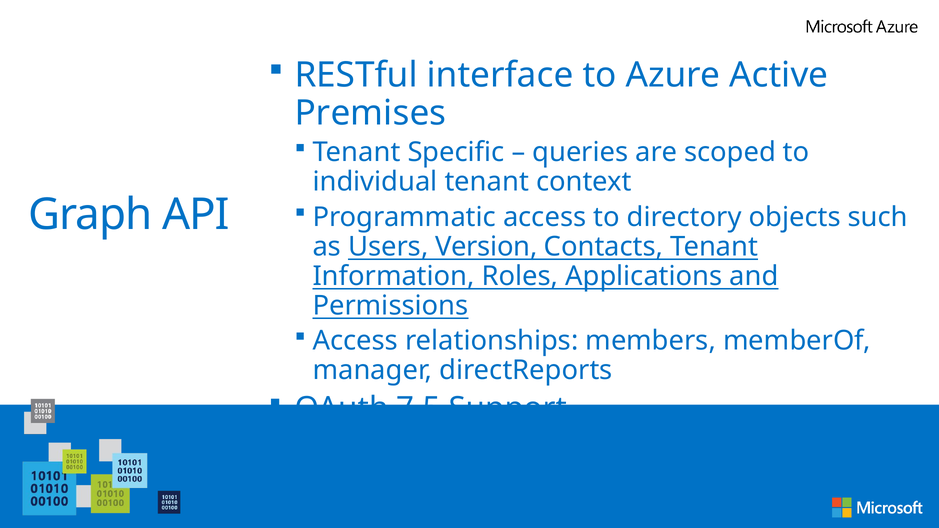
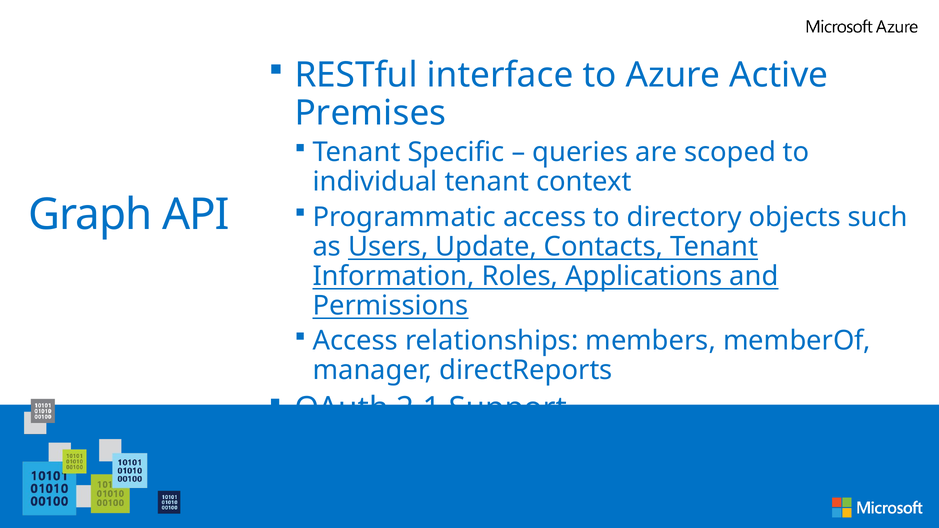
Version: Version -> Update
7.5: 7.5 -> 2.1
